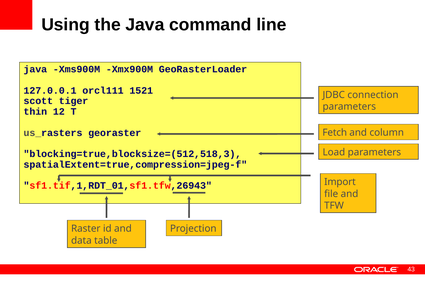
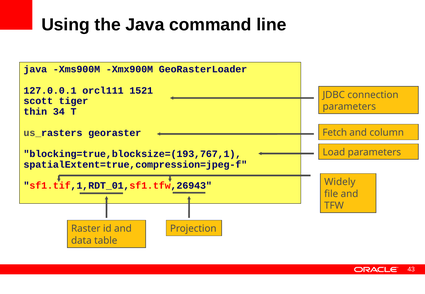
12: 12 -> 34
blocking=true,blocksize=(512,518,3: blocking=true,blocksize=(512,518,3 -> blocking=true,blocksize=(193,767,1
Import: Import -> Widely
